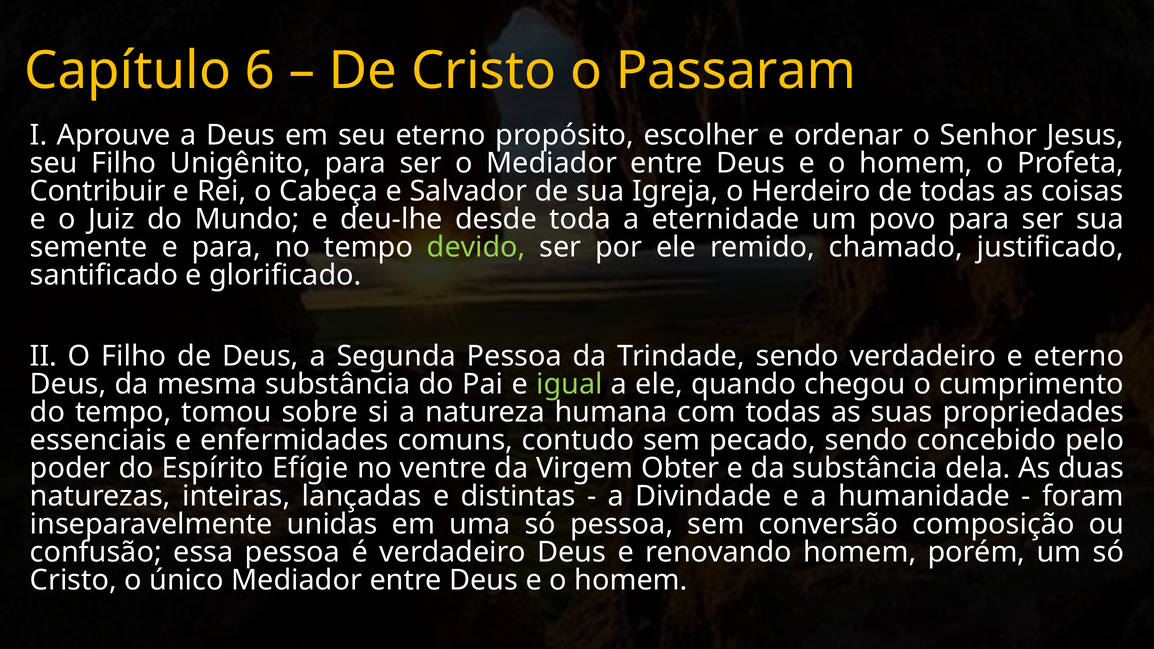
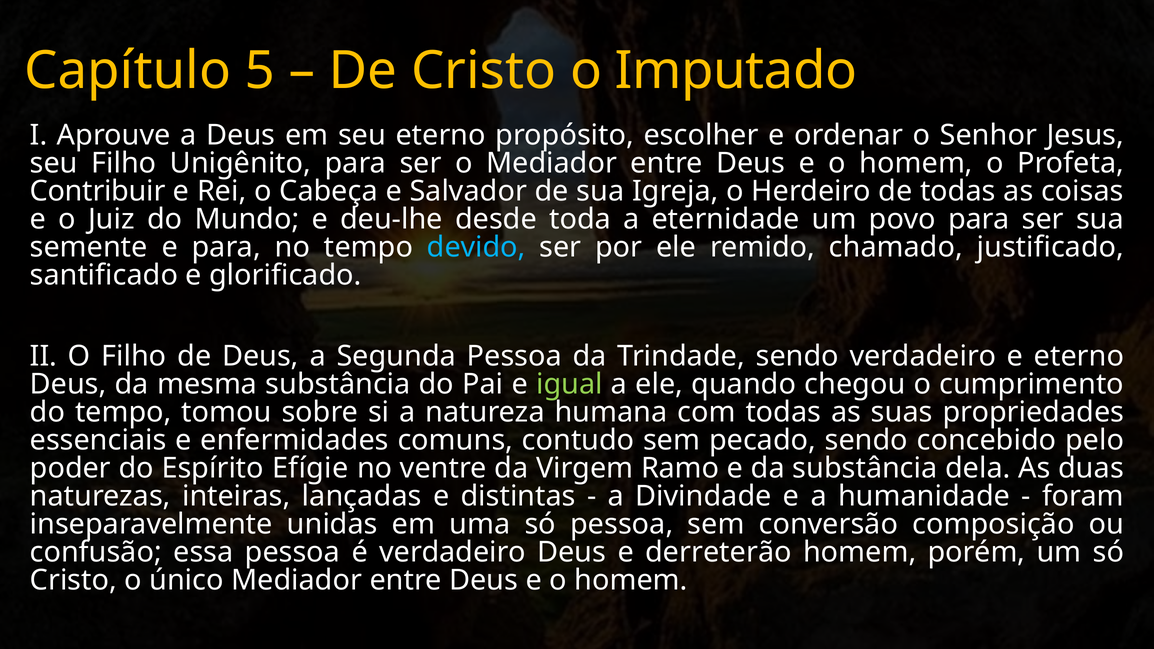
6: 6 -> 5
Passaram: Passaram -> Imputado
devido colour: light green -> light blue
Obter: Obter -> Ramo
renovando: renovando -> derreterão
